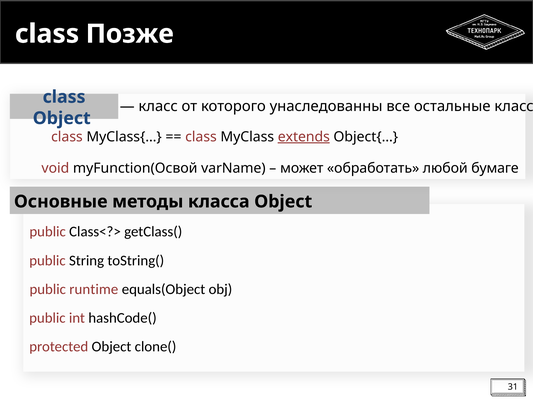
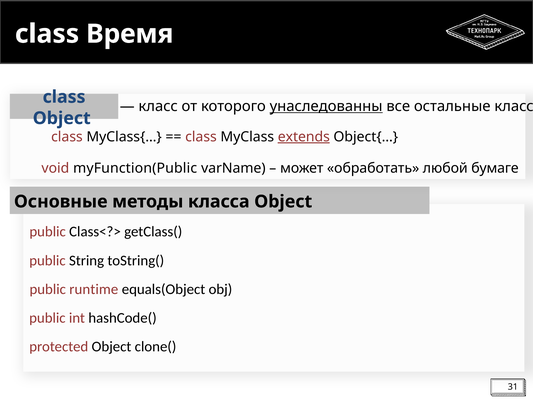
Позже: Позже -> Время
унаследованны underline: none -> present
myFunction(Освой: myFunction(Освой -> myFunction(Public
